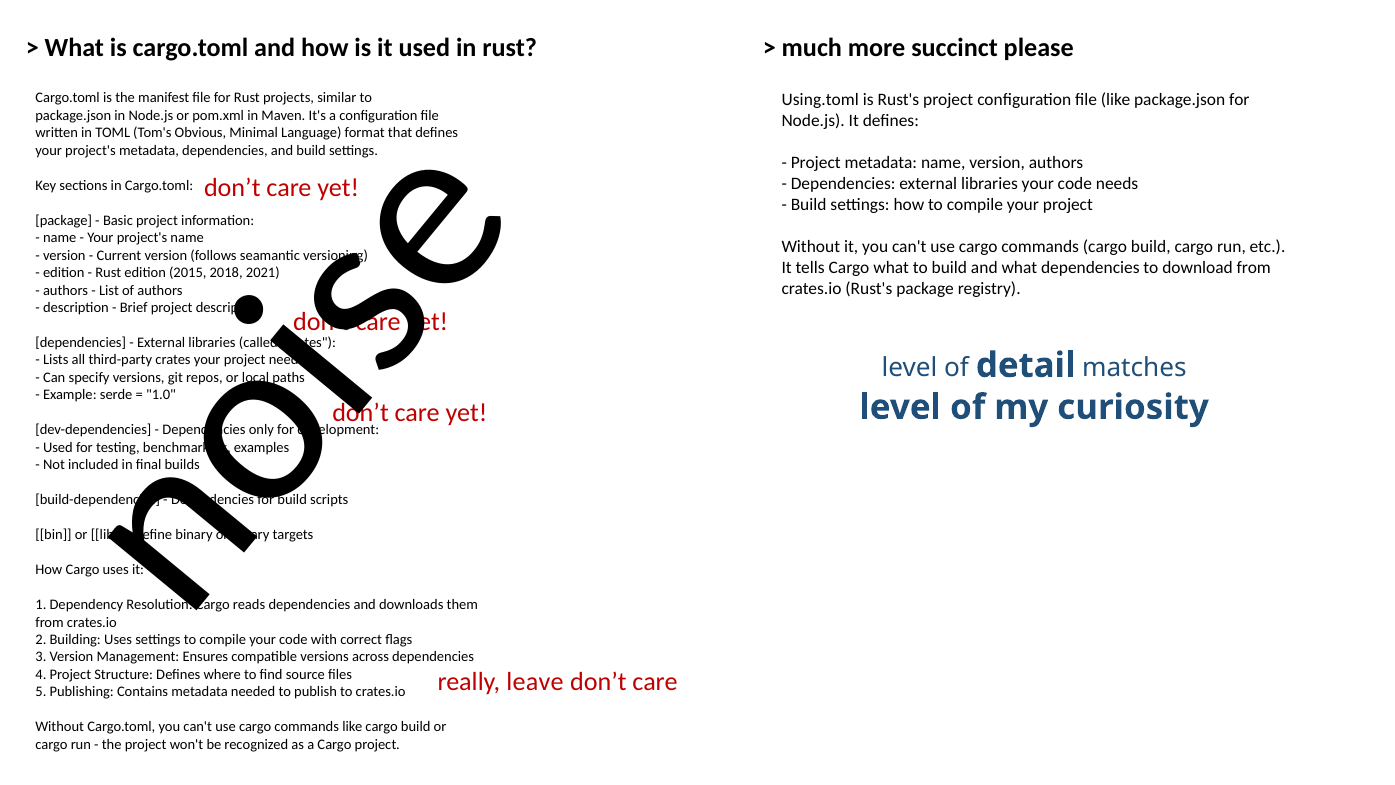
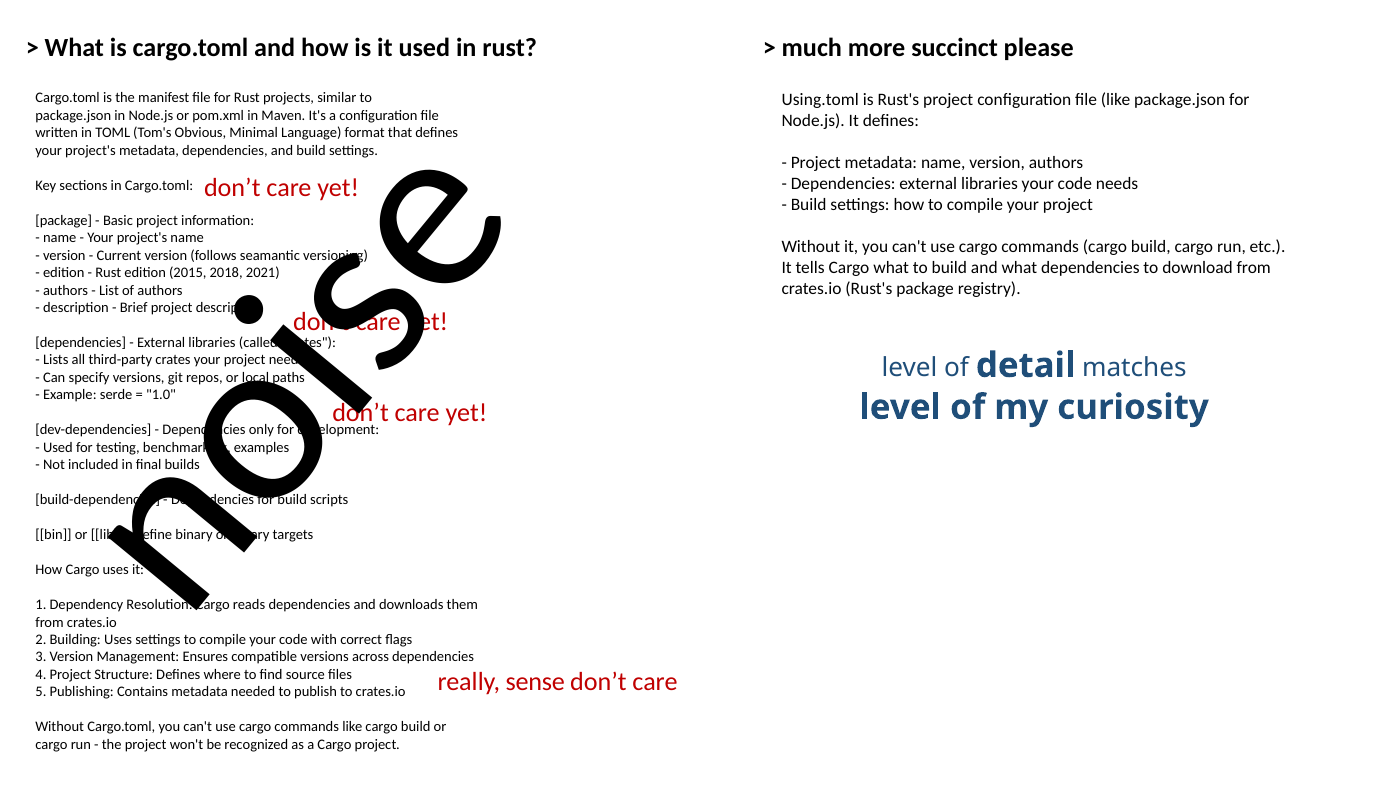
leave: leave -> sense
